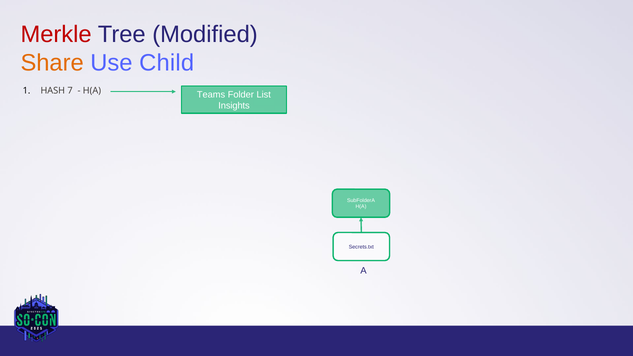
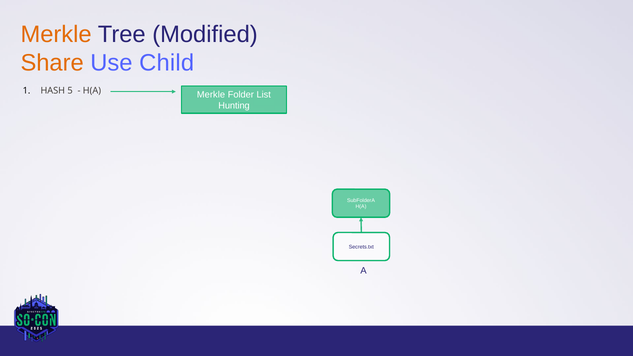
Merkle at (56, 34) colour: red -> orange
7: 7 -> 5
Teams at (211, 95): Teams -> Merkle
Insights: Insights -> Hunting
